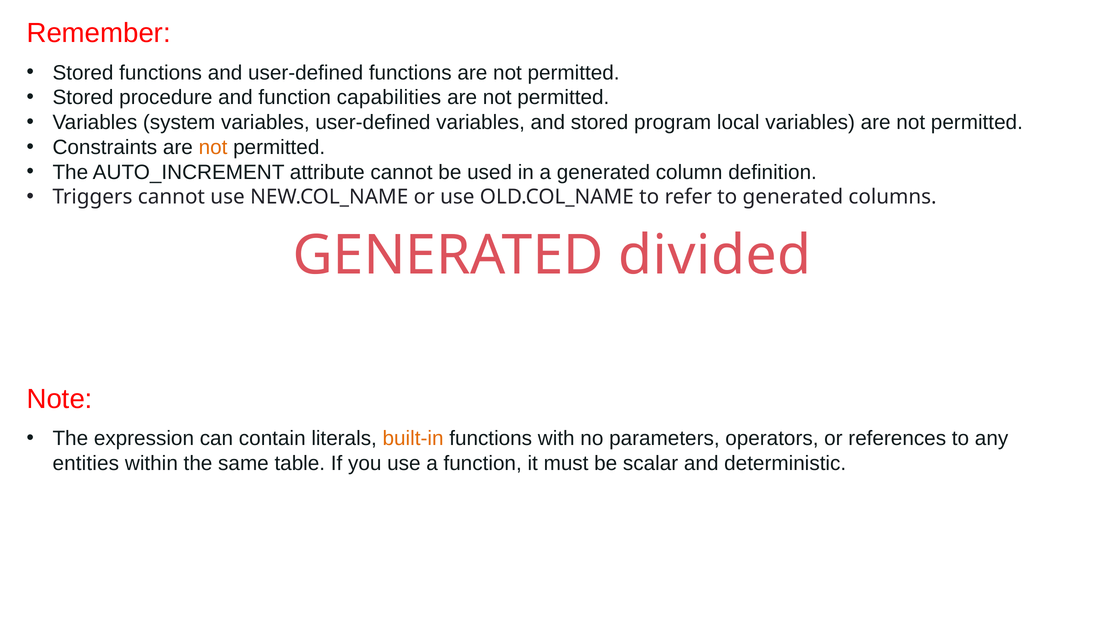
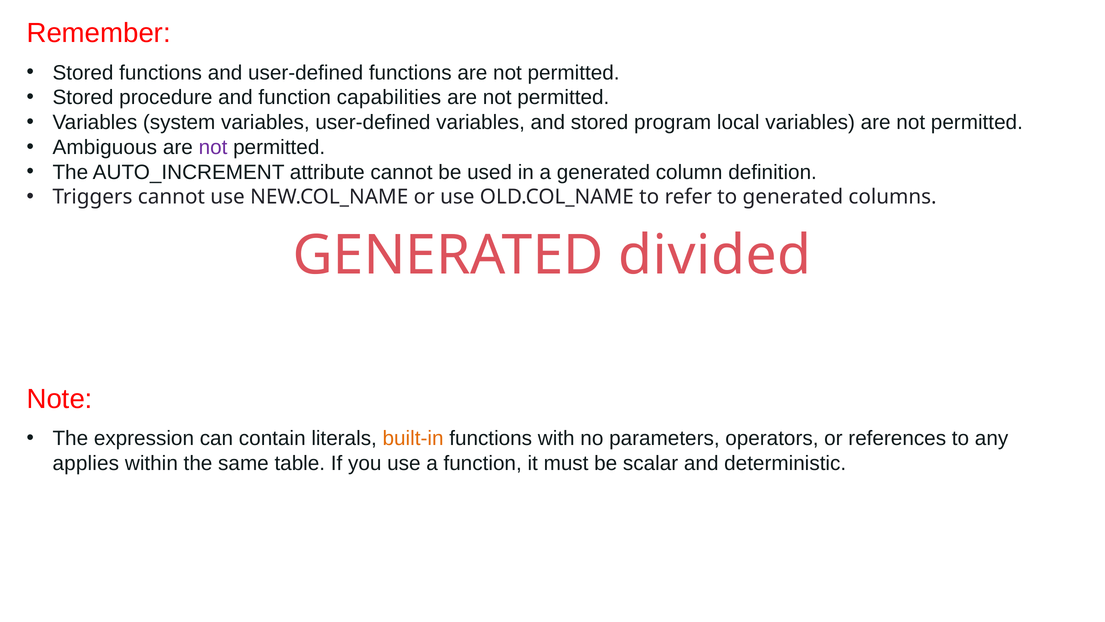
Constraints: Constraints -> Ambiguous
not at (213, 147) colour: orange -> purple
entities: entities -> applies
